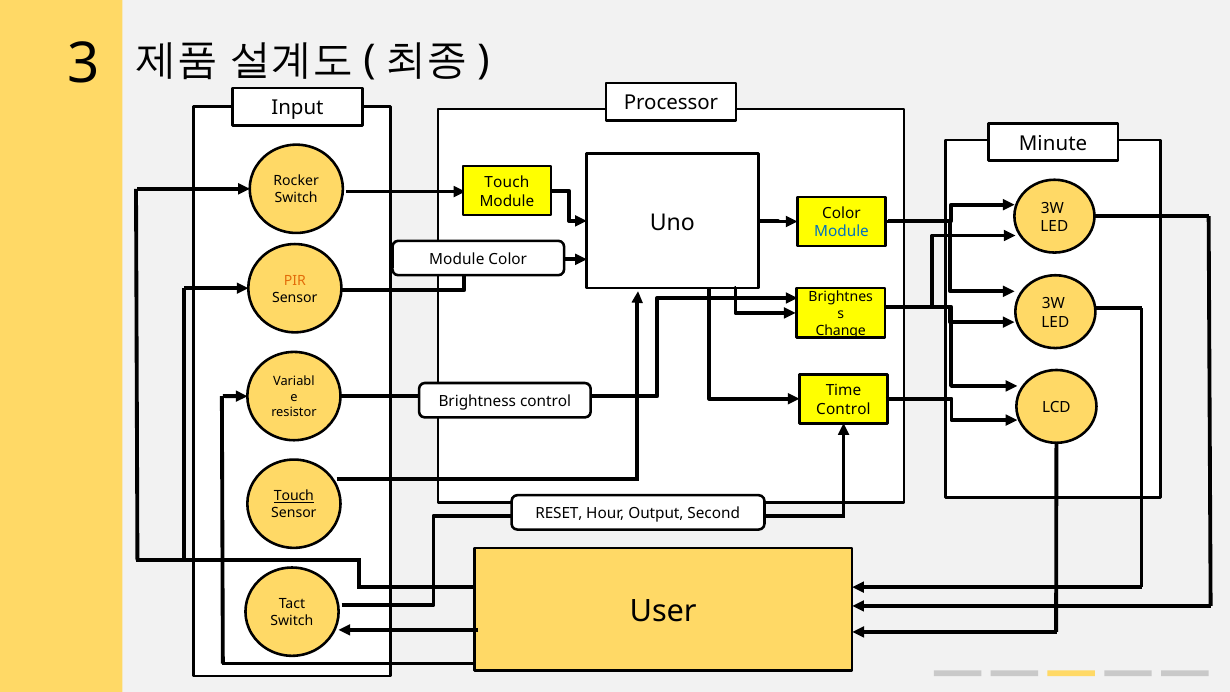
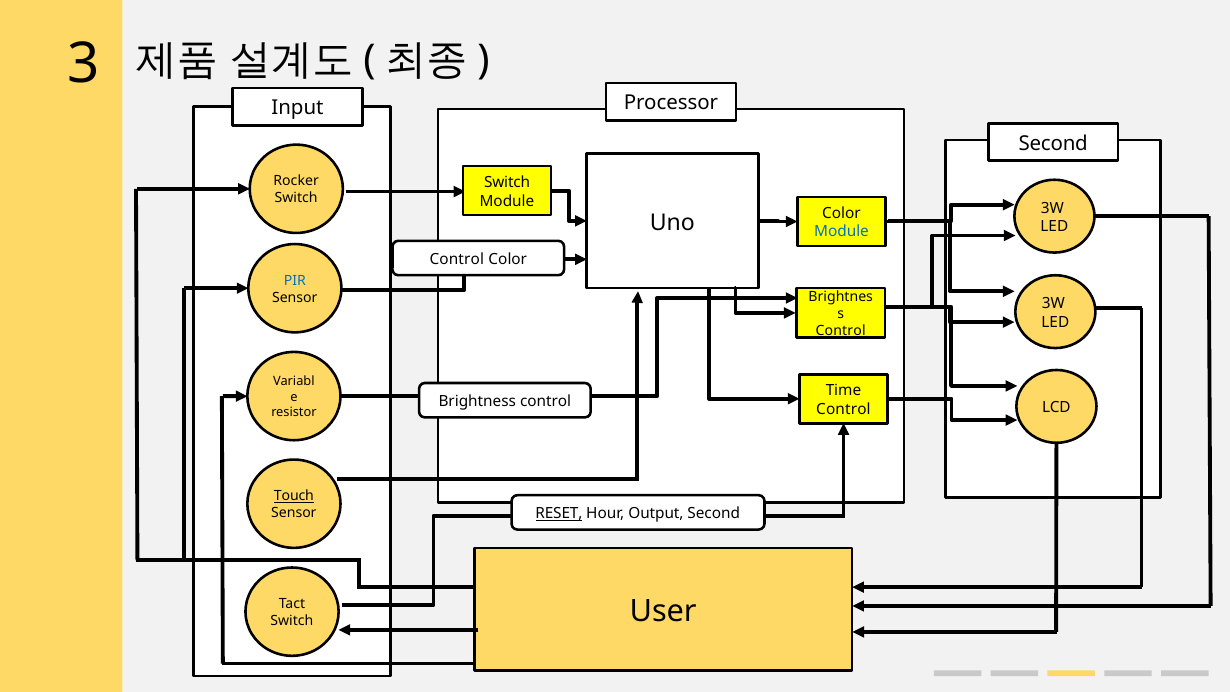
Minute at (1053, 143): Minute -> Second
Touch at (507, 182): Touch -> Switch
Module at (457, 259): Module -> Control
PIR colour: orange -> blue
Change at (841, 331): Change -> Control
RESET underline: none -> present
